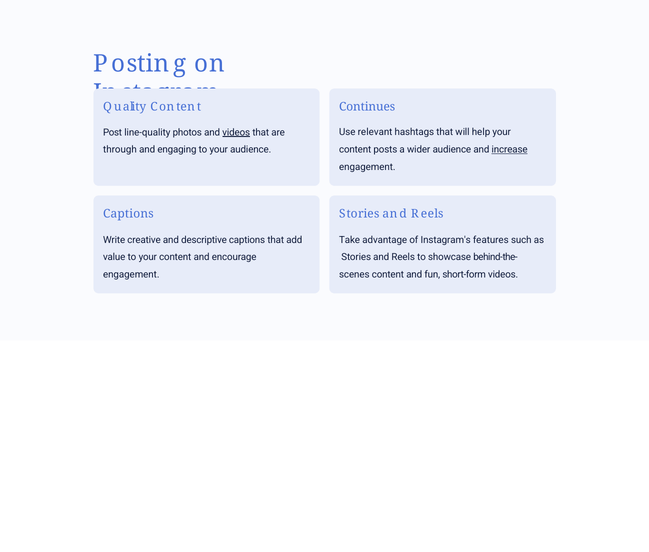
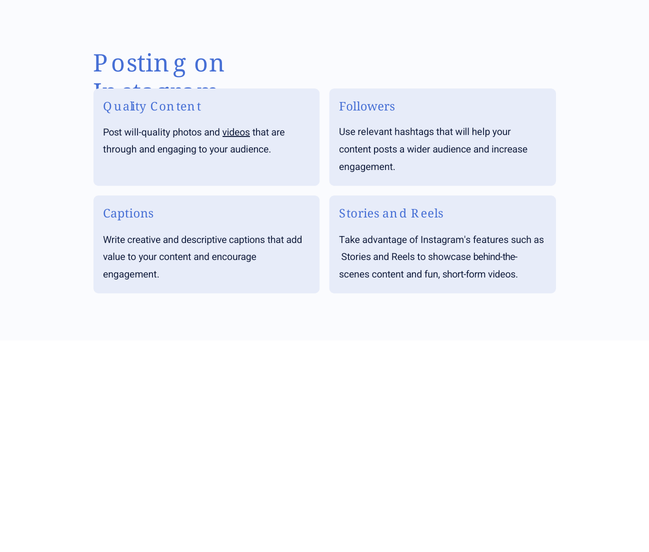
Continues: Continues -> Followers
line-quality: line-quality -> will-quality
increase underline: present -> none
